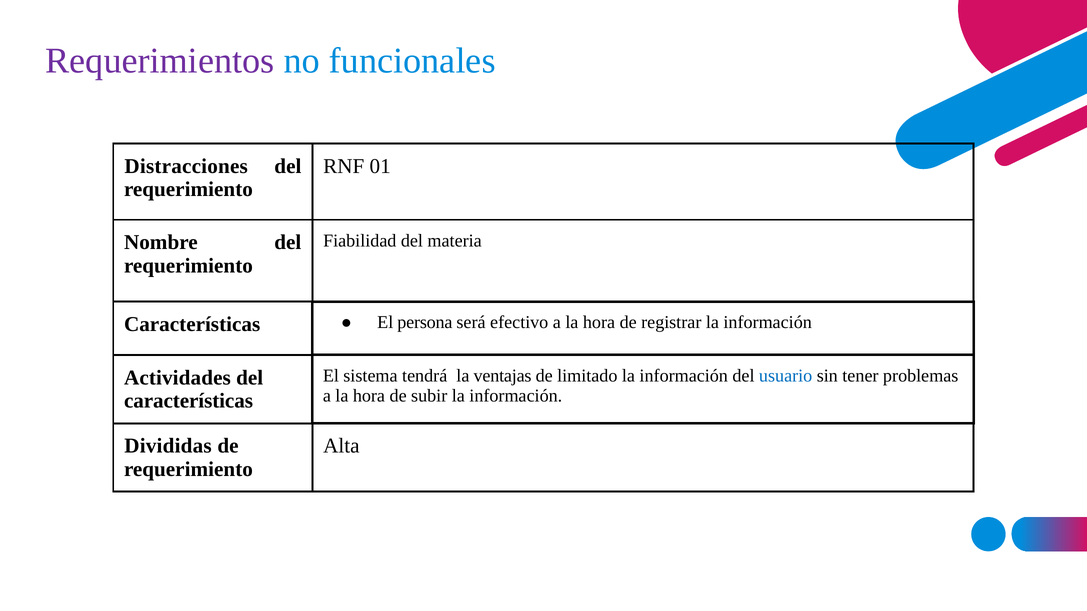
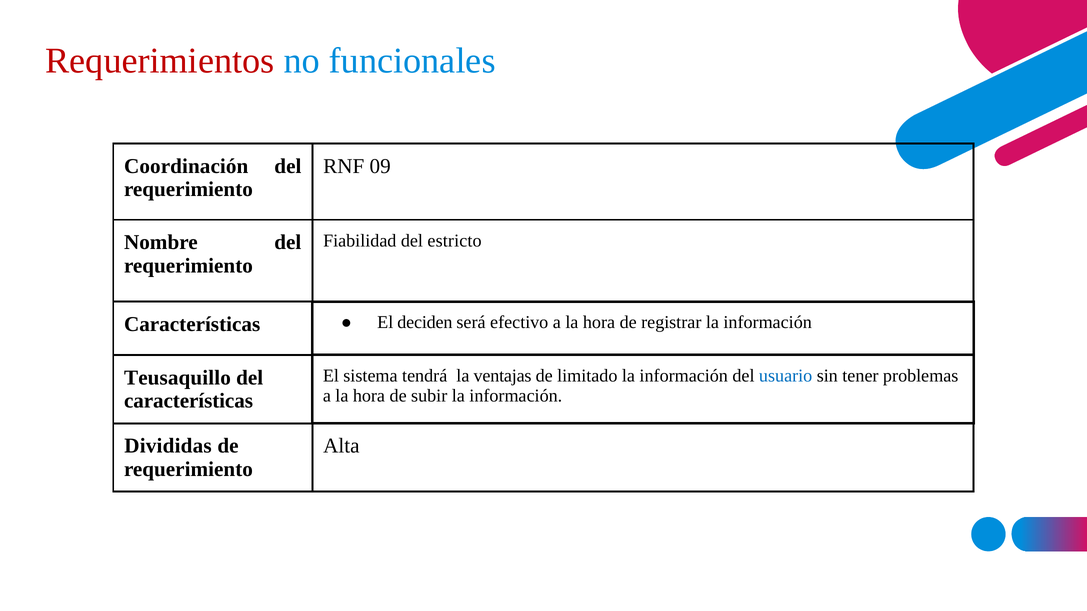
Requerimientos colour: purple -> red
Distracciones: Distracciones -> Coordinación
01: 01 -> 09
materia: materia -> estricto
persona: persona -> deciden
Actividades: Actividades -> Teusaquillo
